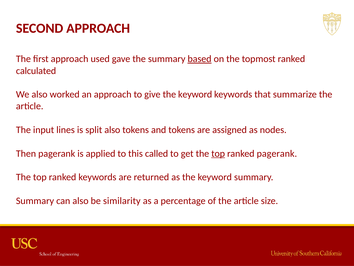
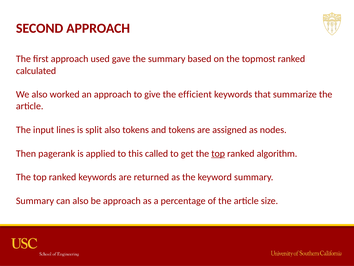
based underline: present -> none
give the keyword: keyword -> efficient
ranked pagerank: pagerank -> algorithm
be similarity: similarity -> approach
